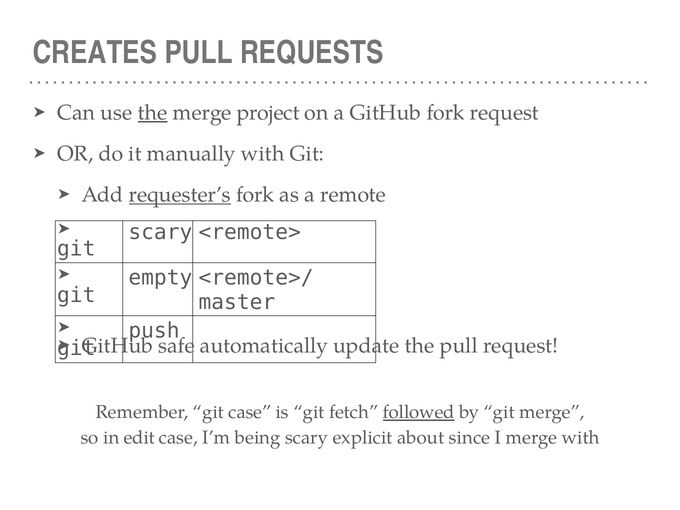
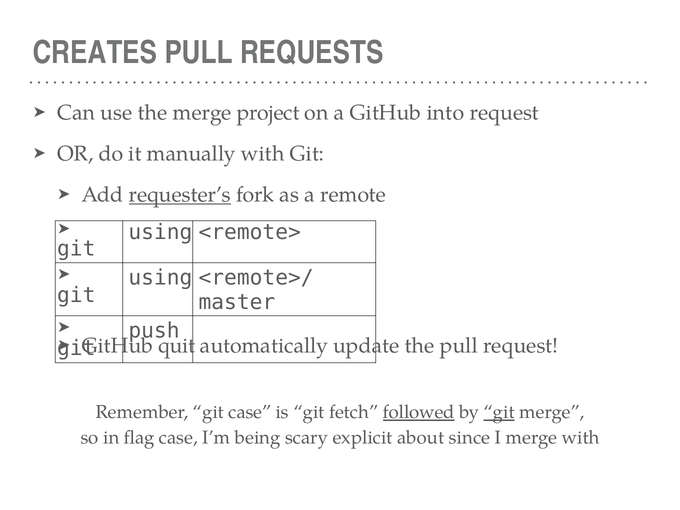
the at (153, 113) underline: present -> none
GitHub fork: fork -> into
scary at (160, 232): scary -> using
empty at (160, 277): empty -> using
safe: safe -> quit
git at (499, 412) underline: none -> present
edit: edit -> flag
